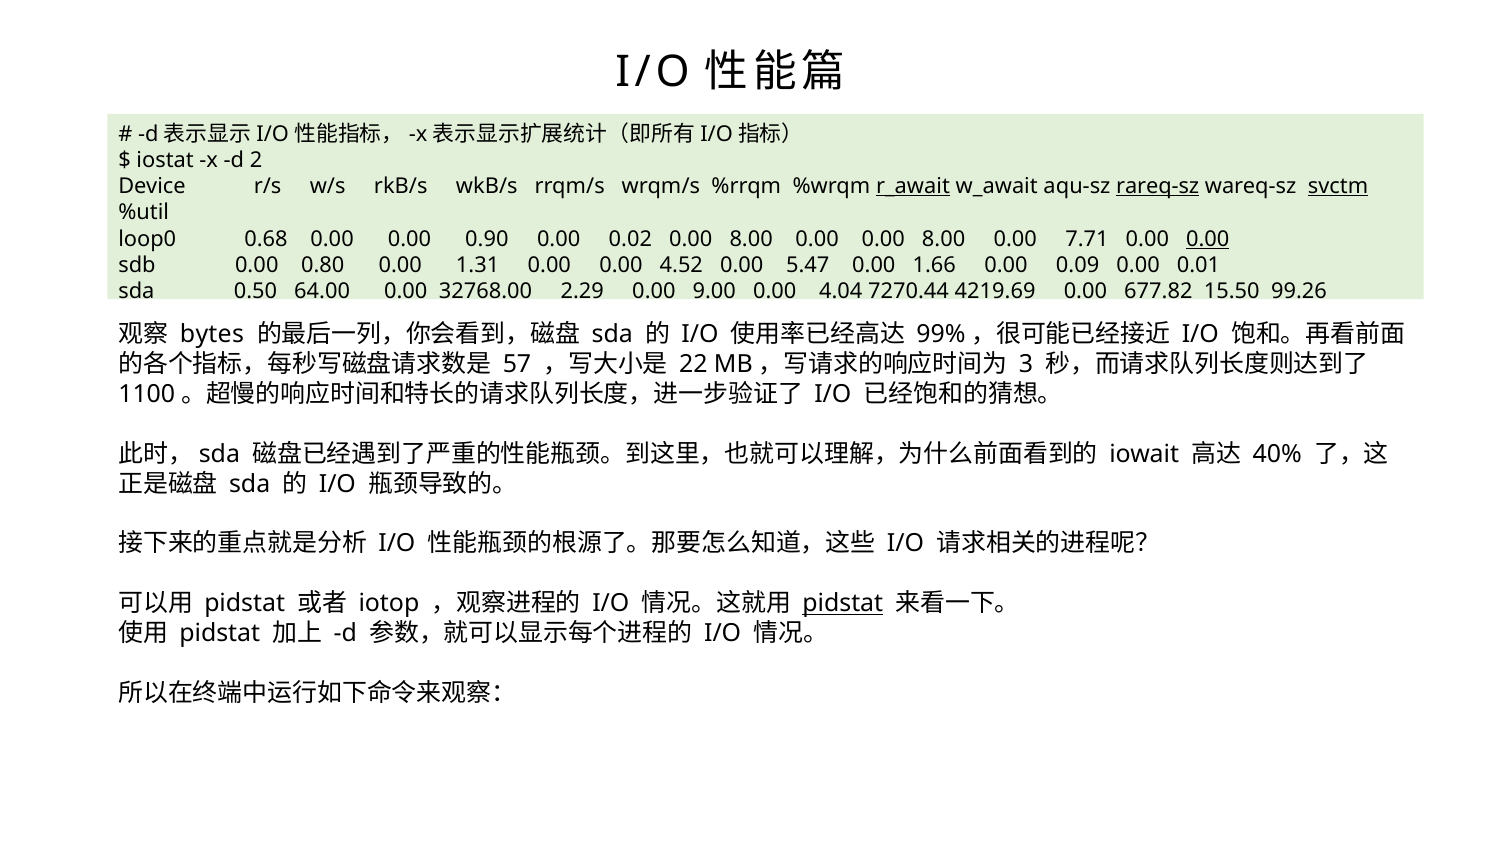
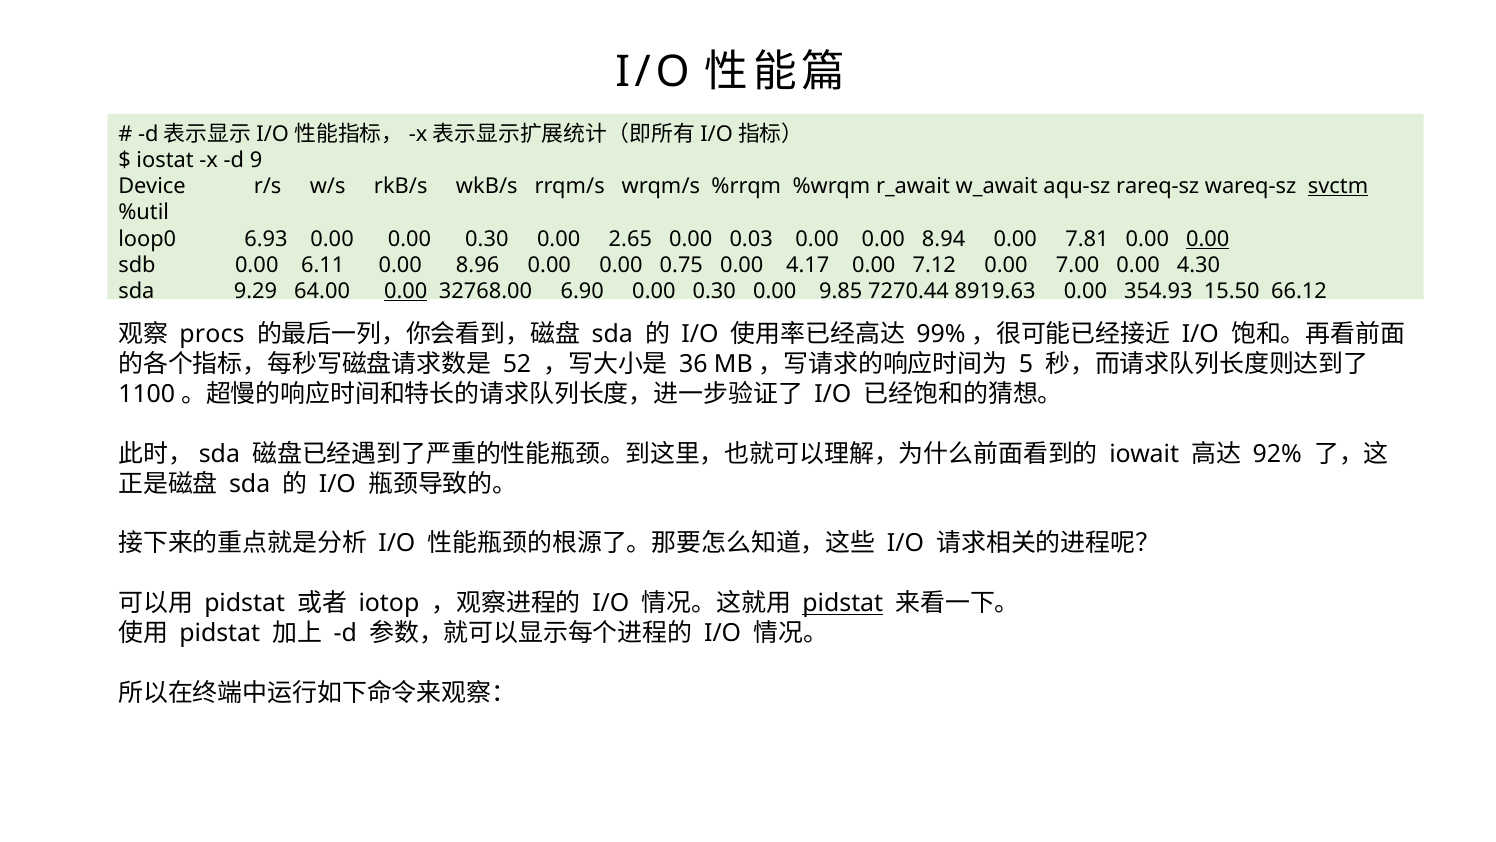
2: 2 -> 9
r_await underline: present -> none
rareq-sz underline: present -> none
0.68: 0.68 -> 6.93
0.00 0.00 0.90: 0.90 -> 0.30
0.02: 0.02 -> 2.65
8.00 at (751, 239): 8.00 -> 0.03
0.00 0.00 8.00: 8.00 -> 8.94
7.71: 7.71 -> 7.81
0.80: 0.80 -> 6.11
1.31: 1.31 -> 8.96
4.52: 4.52 -> 0.75
5.47: 5.47 -> 4.17
1.66: 1.66 -> 7.12
0.09: 0.09 -> 7.00
0.01: 0.01 -> 4.30
0.50: 0.50 -> 9.29
0.00 at (406, 291) underline: none -> present
2.29: 2.29 -> 6.90
9.00 at (714, 291): 9.00 -> 0.30
4.04: 4.04 -> 9.85
4219.69: 4219.69 -> 8919.63
677.82: 677.82 -> 354.93
99.26: 99.26 -> 66.12
bytes: bytes -> procs
57: 57 -> 52
22: 22 -> 36
3: 3 -> 5
40%: 40% -> 92%
